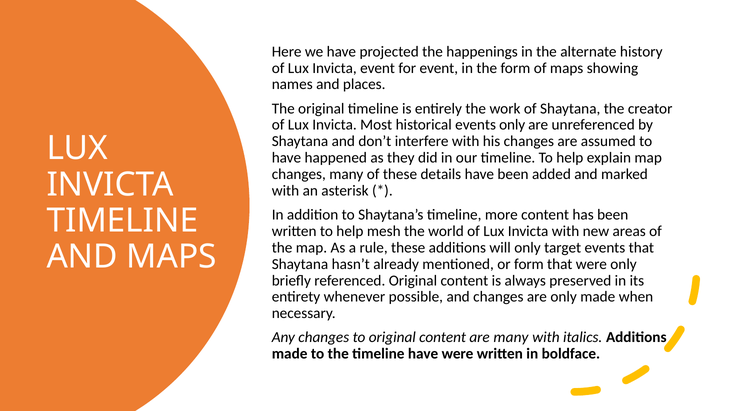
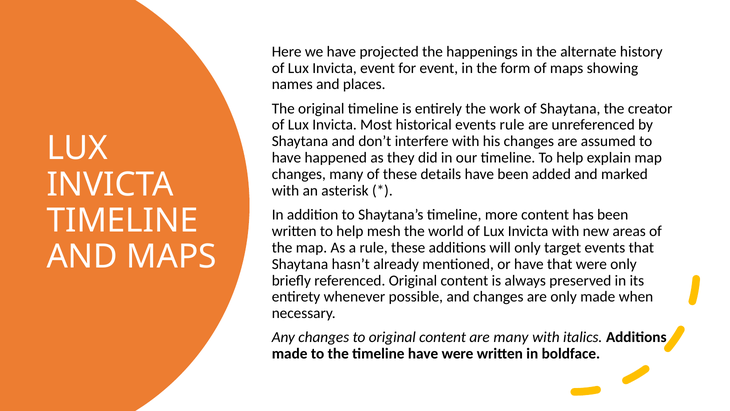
events only: only -> rule
or form: form -> have
